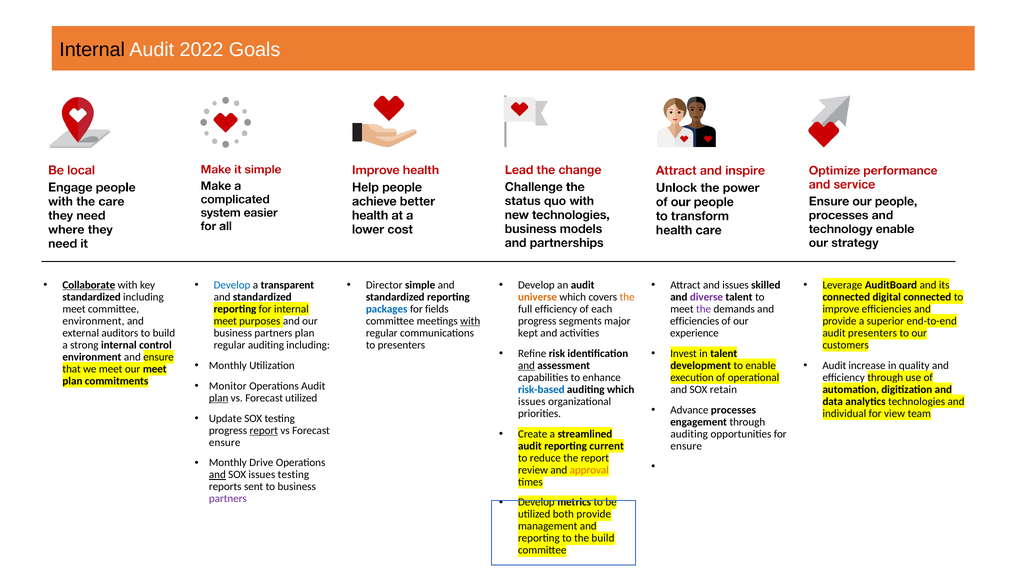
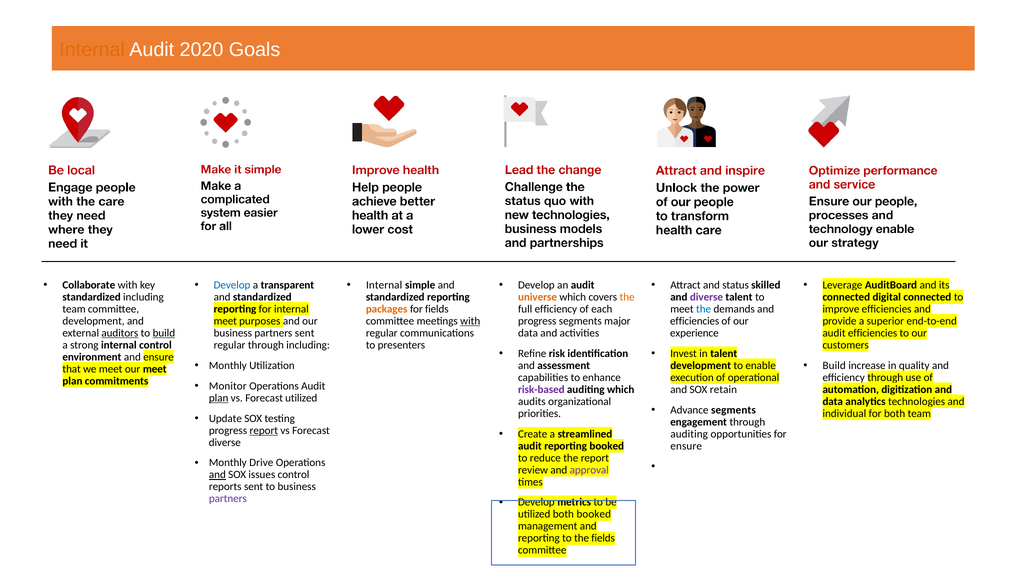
Internal at (92, 50) colour: black -> orange
2022: 2022 -> 2020
Collaborate underline: present -> none
Director at (384, 285): Director -> Internal
and issues: issues -> status
meet at (74, 309): meet -> team
packages colour: blue -> orange
the at (704, 309) colour: purple -> blue
environment at (93, 321): environment -> development
auditors underline: none -> present
build at (164, 333) underline: none -> present
partners plan: plan -> sent
kept at (528, 333): kept -> data
presenters at (873, 333): presenters -> efficiencies
regular auditing: auditing -> through
Audit at (834, 365): Audit -> Build
and at (527, 365) underline: present -> none
risk-based colour: blue -> purple
issues at (532, 401): issues -> audits
Advance processes: processes -> segments
for view: view -> both
ensure at (225, 442): ensure -> diverse
current at (607, 446): current -> booked
approval colour: orange -> purple
issues testing: testing -> control
provide at (594, 514): provide -> booked
the build: build -> fields
